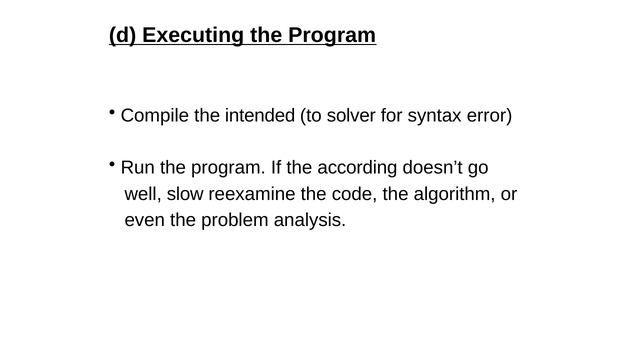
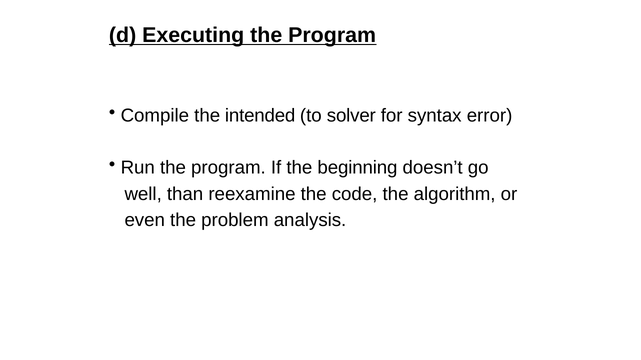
according: according -> beginning
slow: slow -> than
